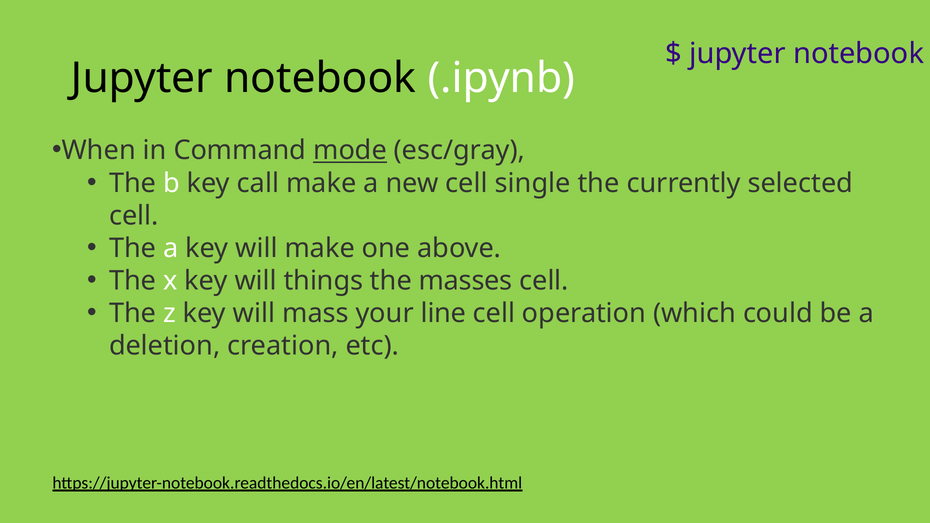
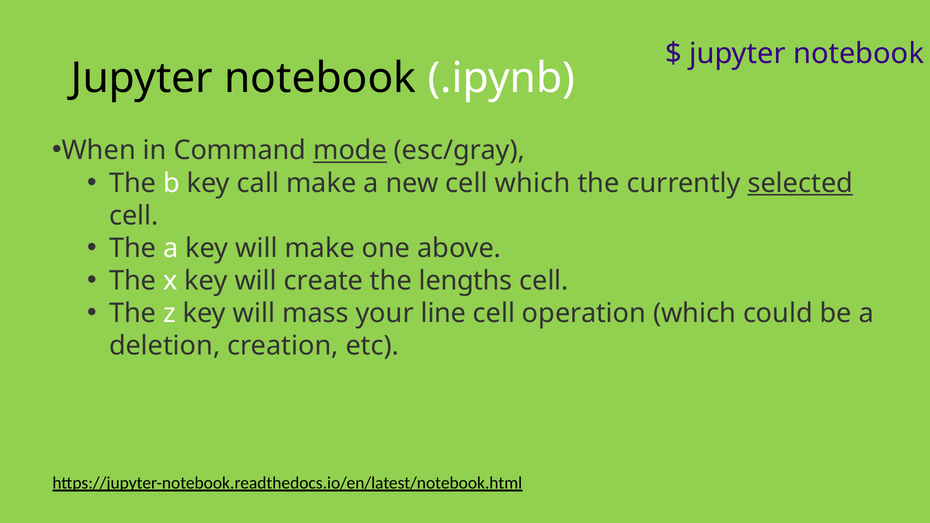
cell single: single -> which
selected underline: none -> present
things: things -> create
masses: masses -> lengths
